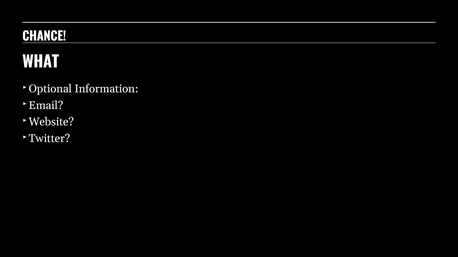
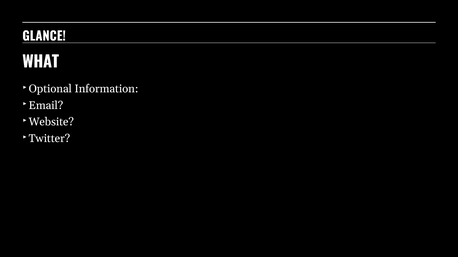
CHANCE: CHANCE -> GLANCE
